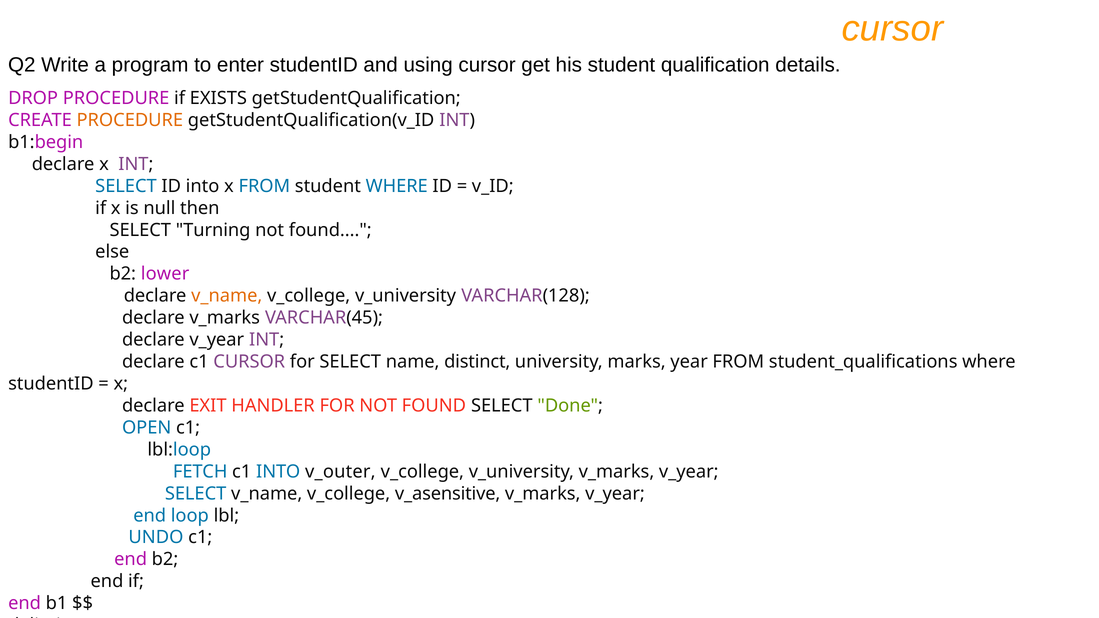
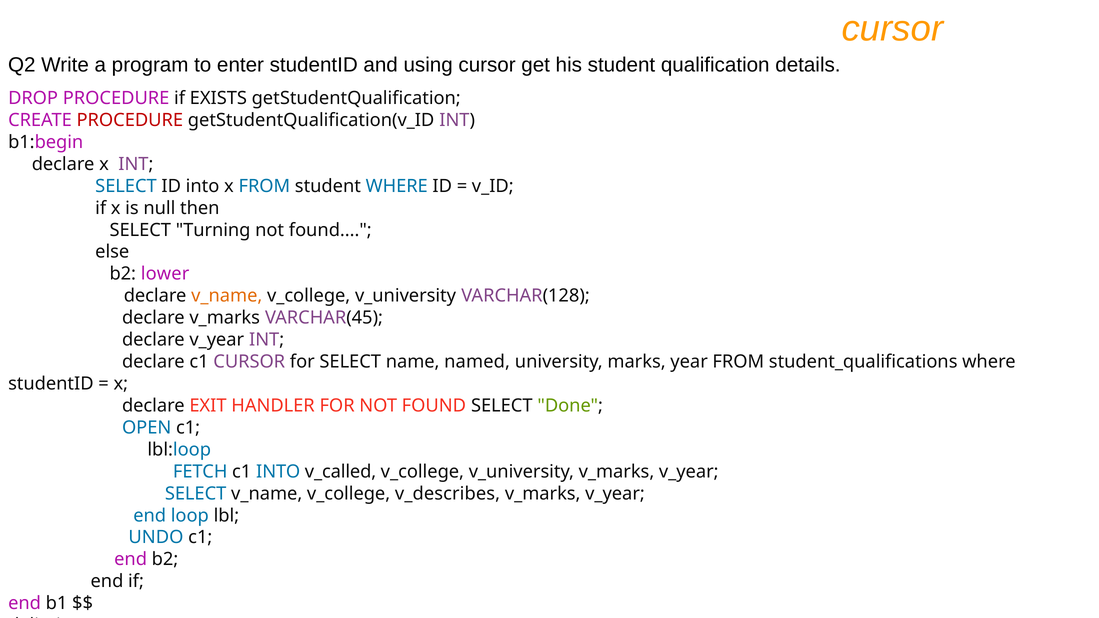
PROCEDURE at (130, 120) colour: orange -> red
distinct: distinct -> named
v_outer: v_outer -> v_called
v_asensitive: v_asensitive -> v_describes
